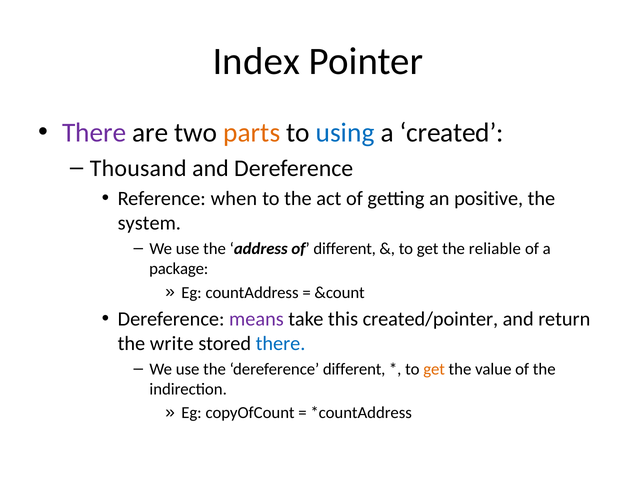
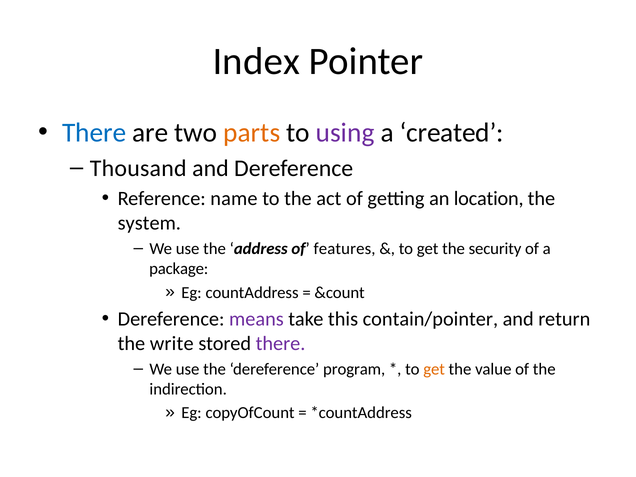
There at (94, 133) colour: purple -> blue
using colour: blue -> purple
when: when -> name
positive: positive -> location
of different: different -> features
reliable: reliable -> security
created/pointer: created/pointer -> contain/pointer
there at (281, 344) colour: blue -> purple
dereference different: different -> program
